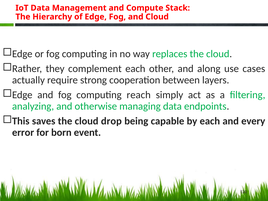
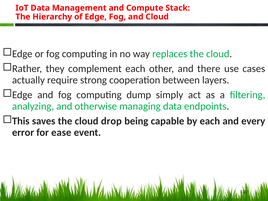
along: along -> there
reach: reach -> dump
born: born -> ease
